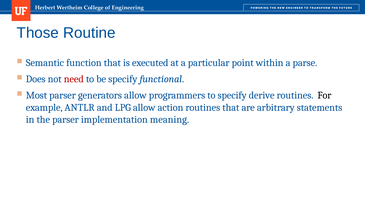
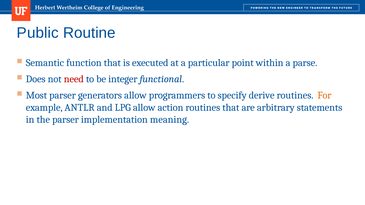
Those: Those -> Public
be specify: specify -> integer
For colour: black -> orange
